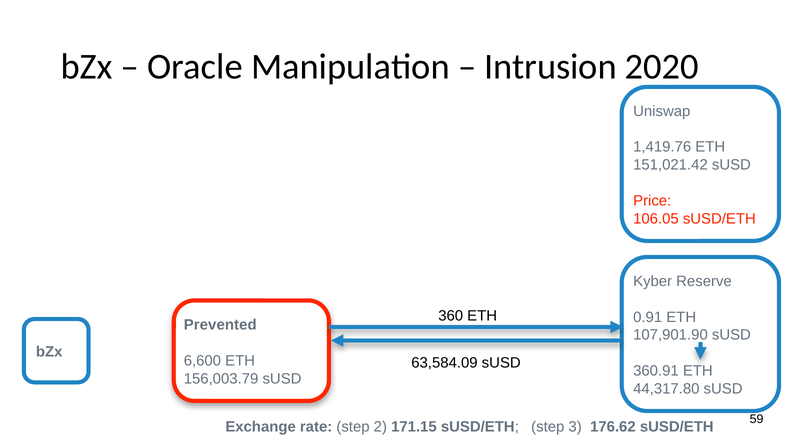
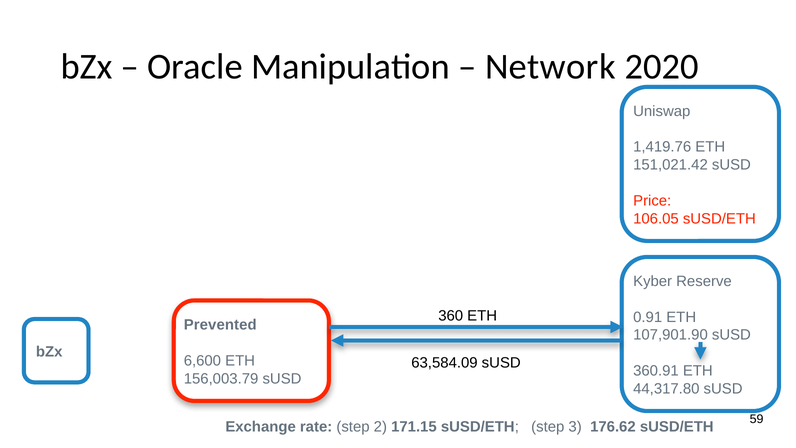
Intrusion: Intrusion -> Network
